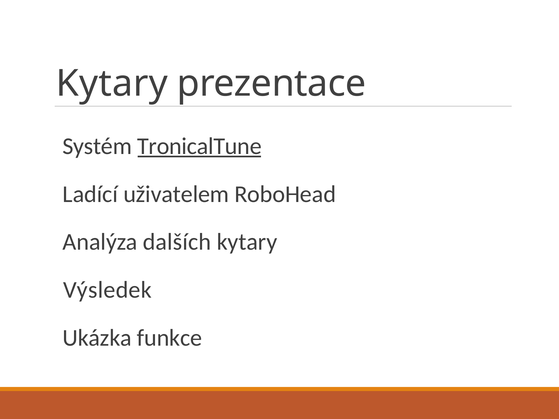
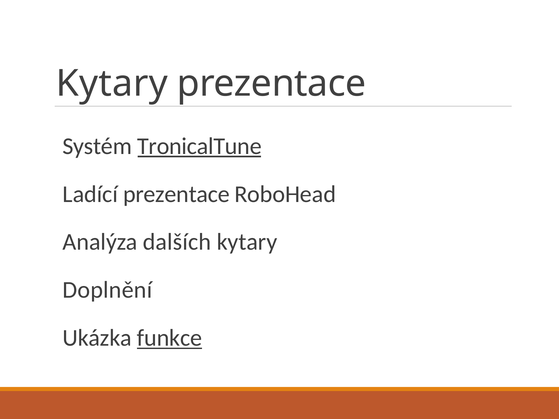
Ladící uživatelem: uživatelem -> prezentace
Výsledek: Výsledek -> Doplnění
funkce underline: none -> present
